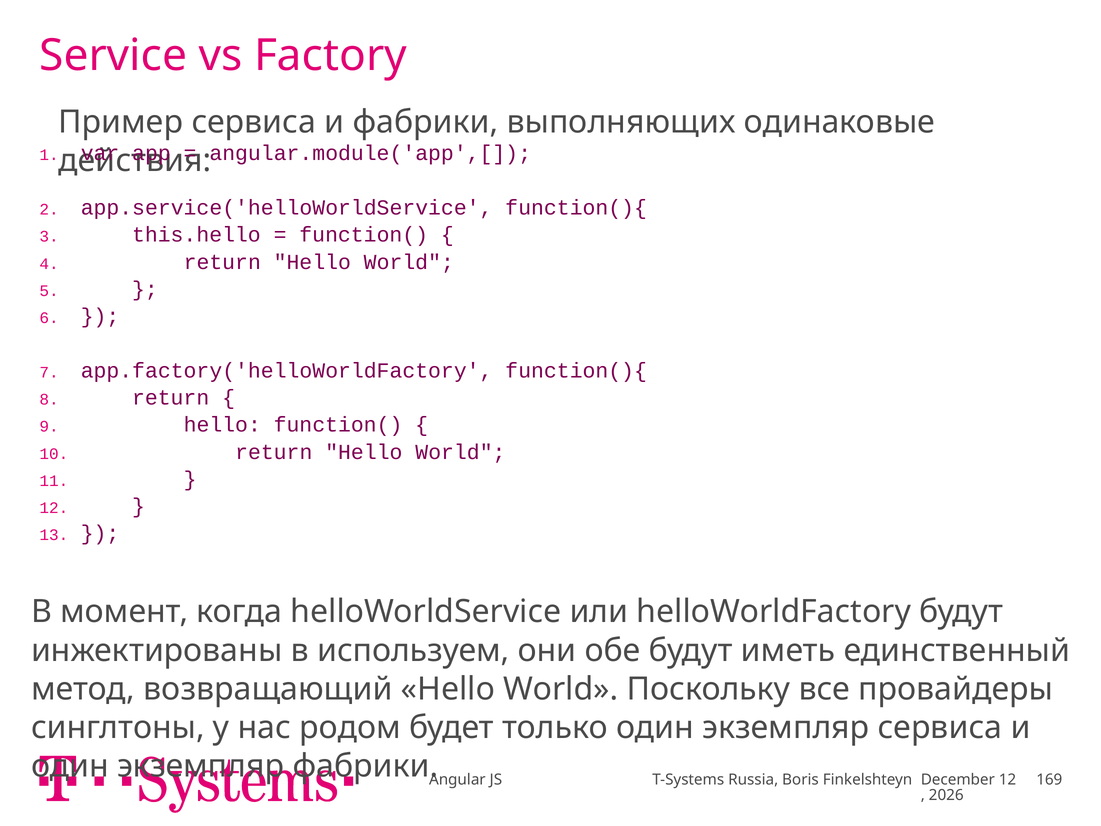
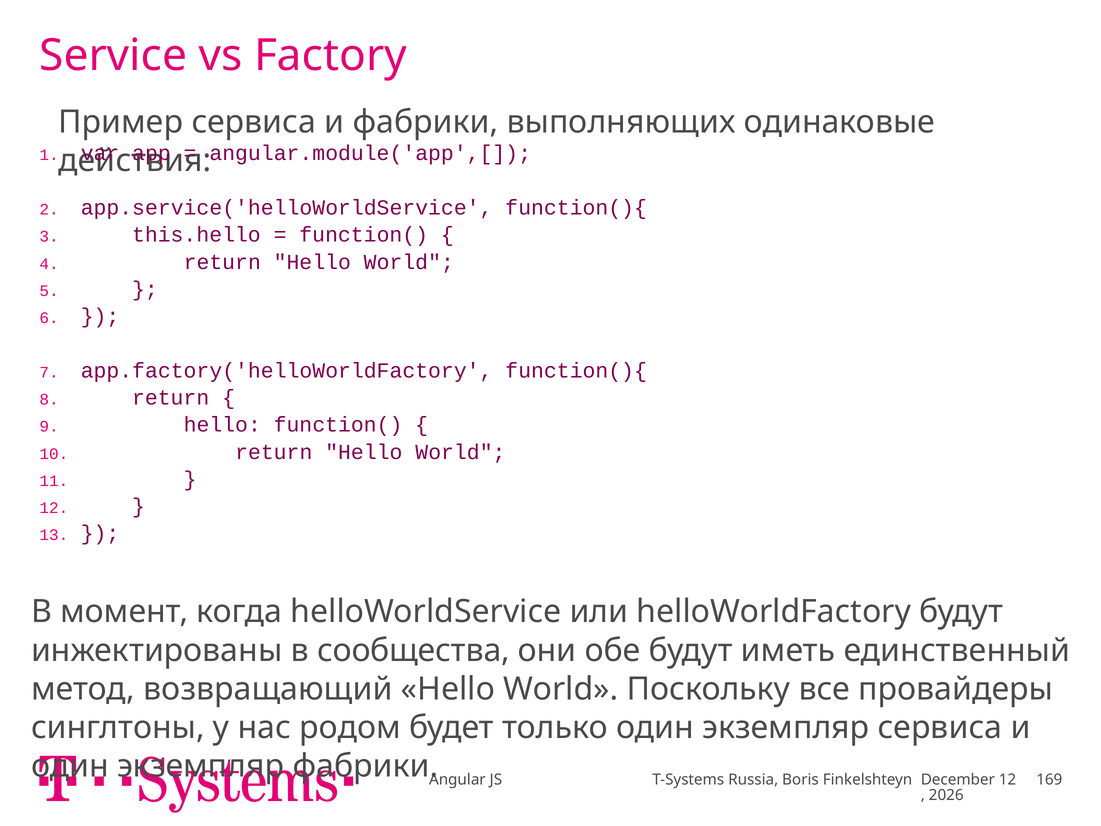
используем: используем -> сообщества
